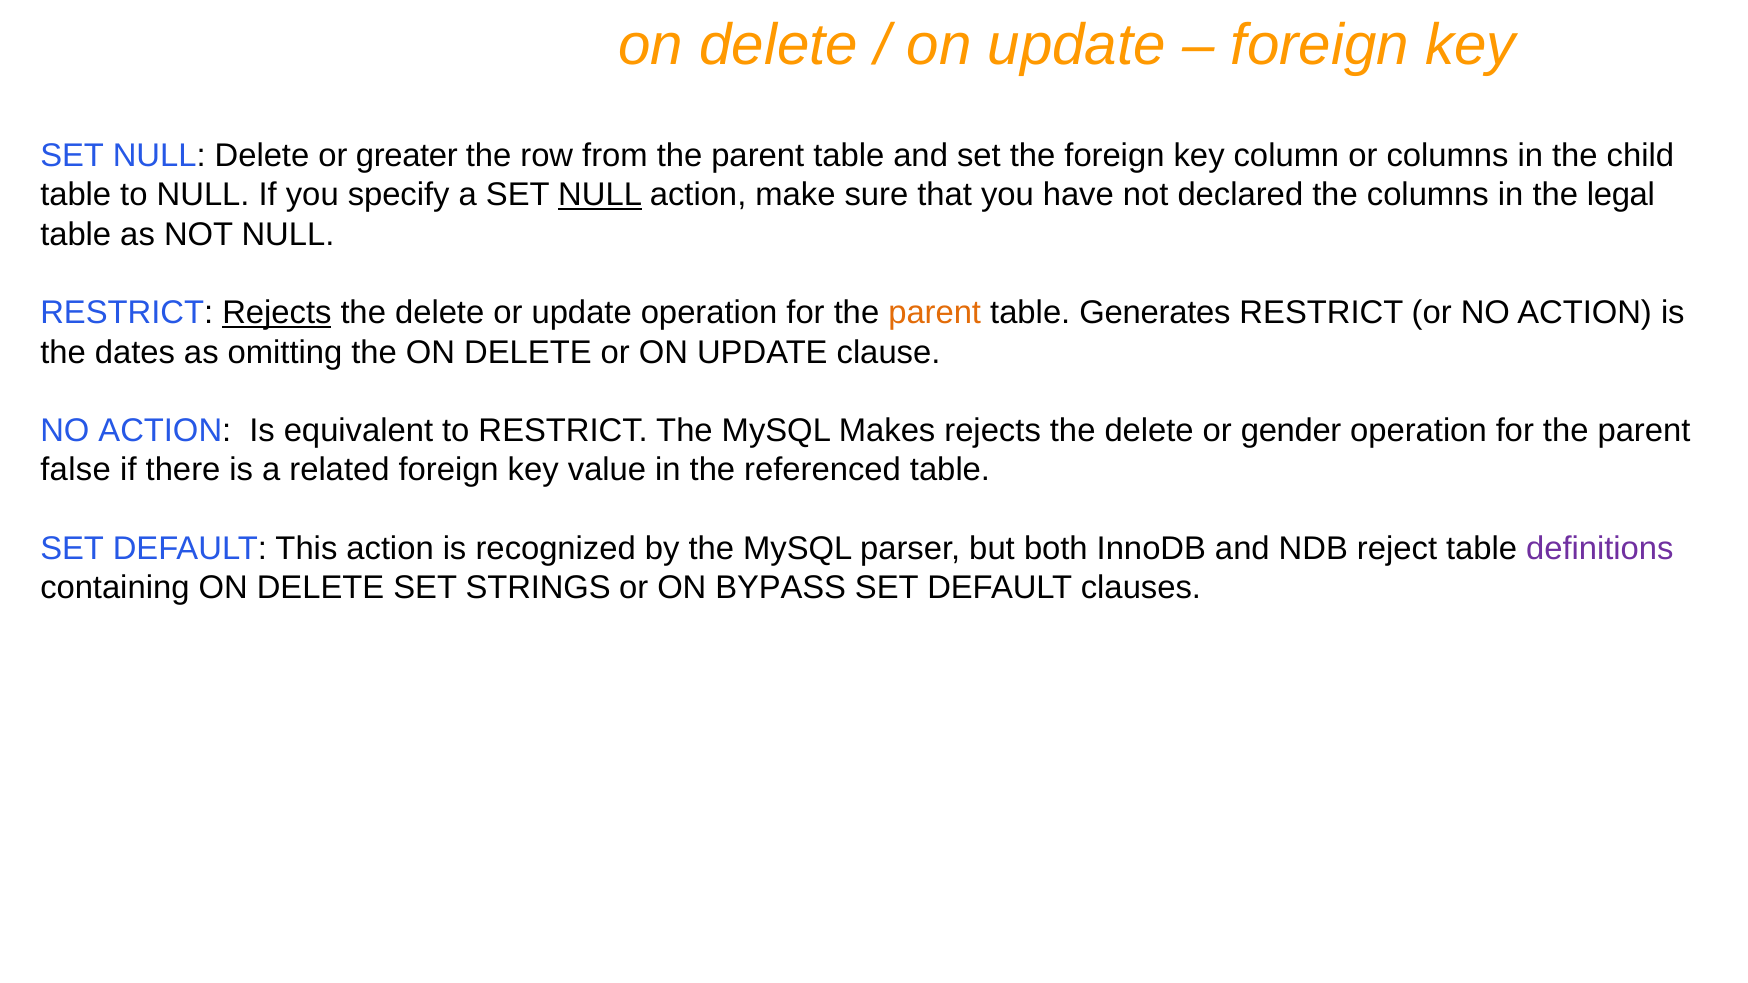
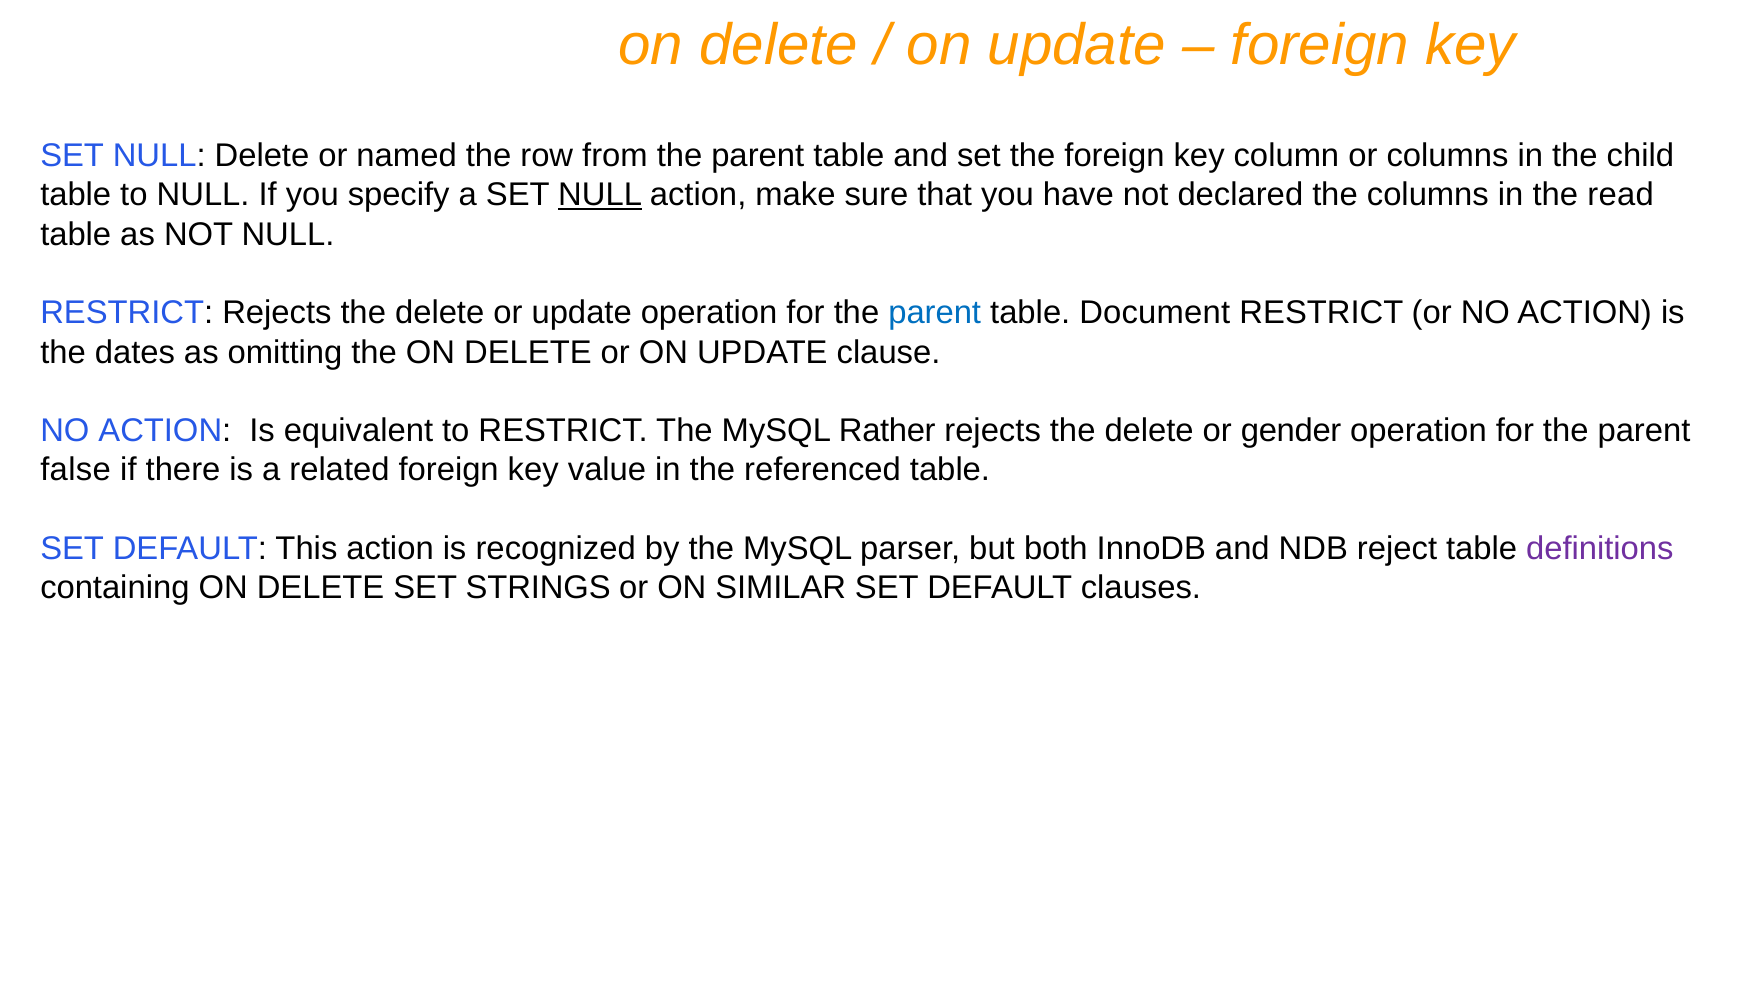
greater: greater -> named
legal: legal -> read
Rejects at (277, 313) underline: present -> none
parent at (935, 313) colour: orange -> blue
Generates: Generates -> Document
Makes: Makes -> Rather
BYPASS: BYPASS -> SIMILAR
